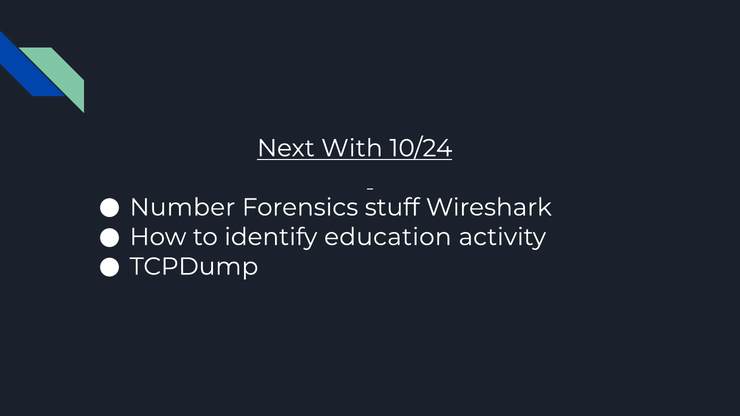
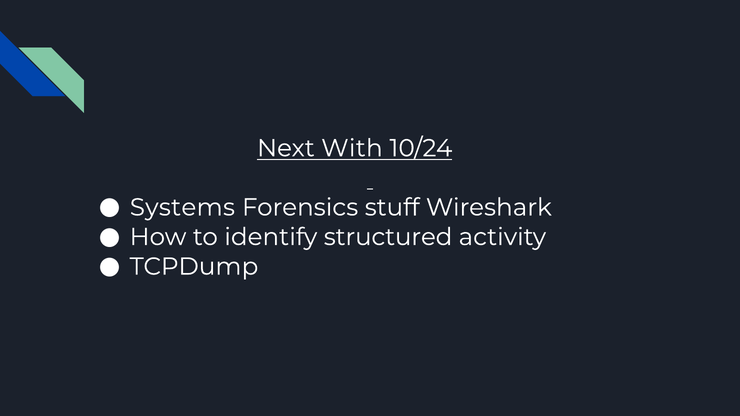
Number: Number -> Systems
education: education -> structured
